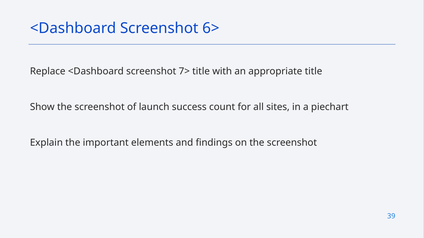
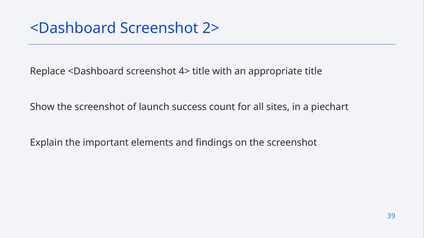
6>: 6> -> 2>
7>: 7> -> 4>
